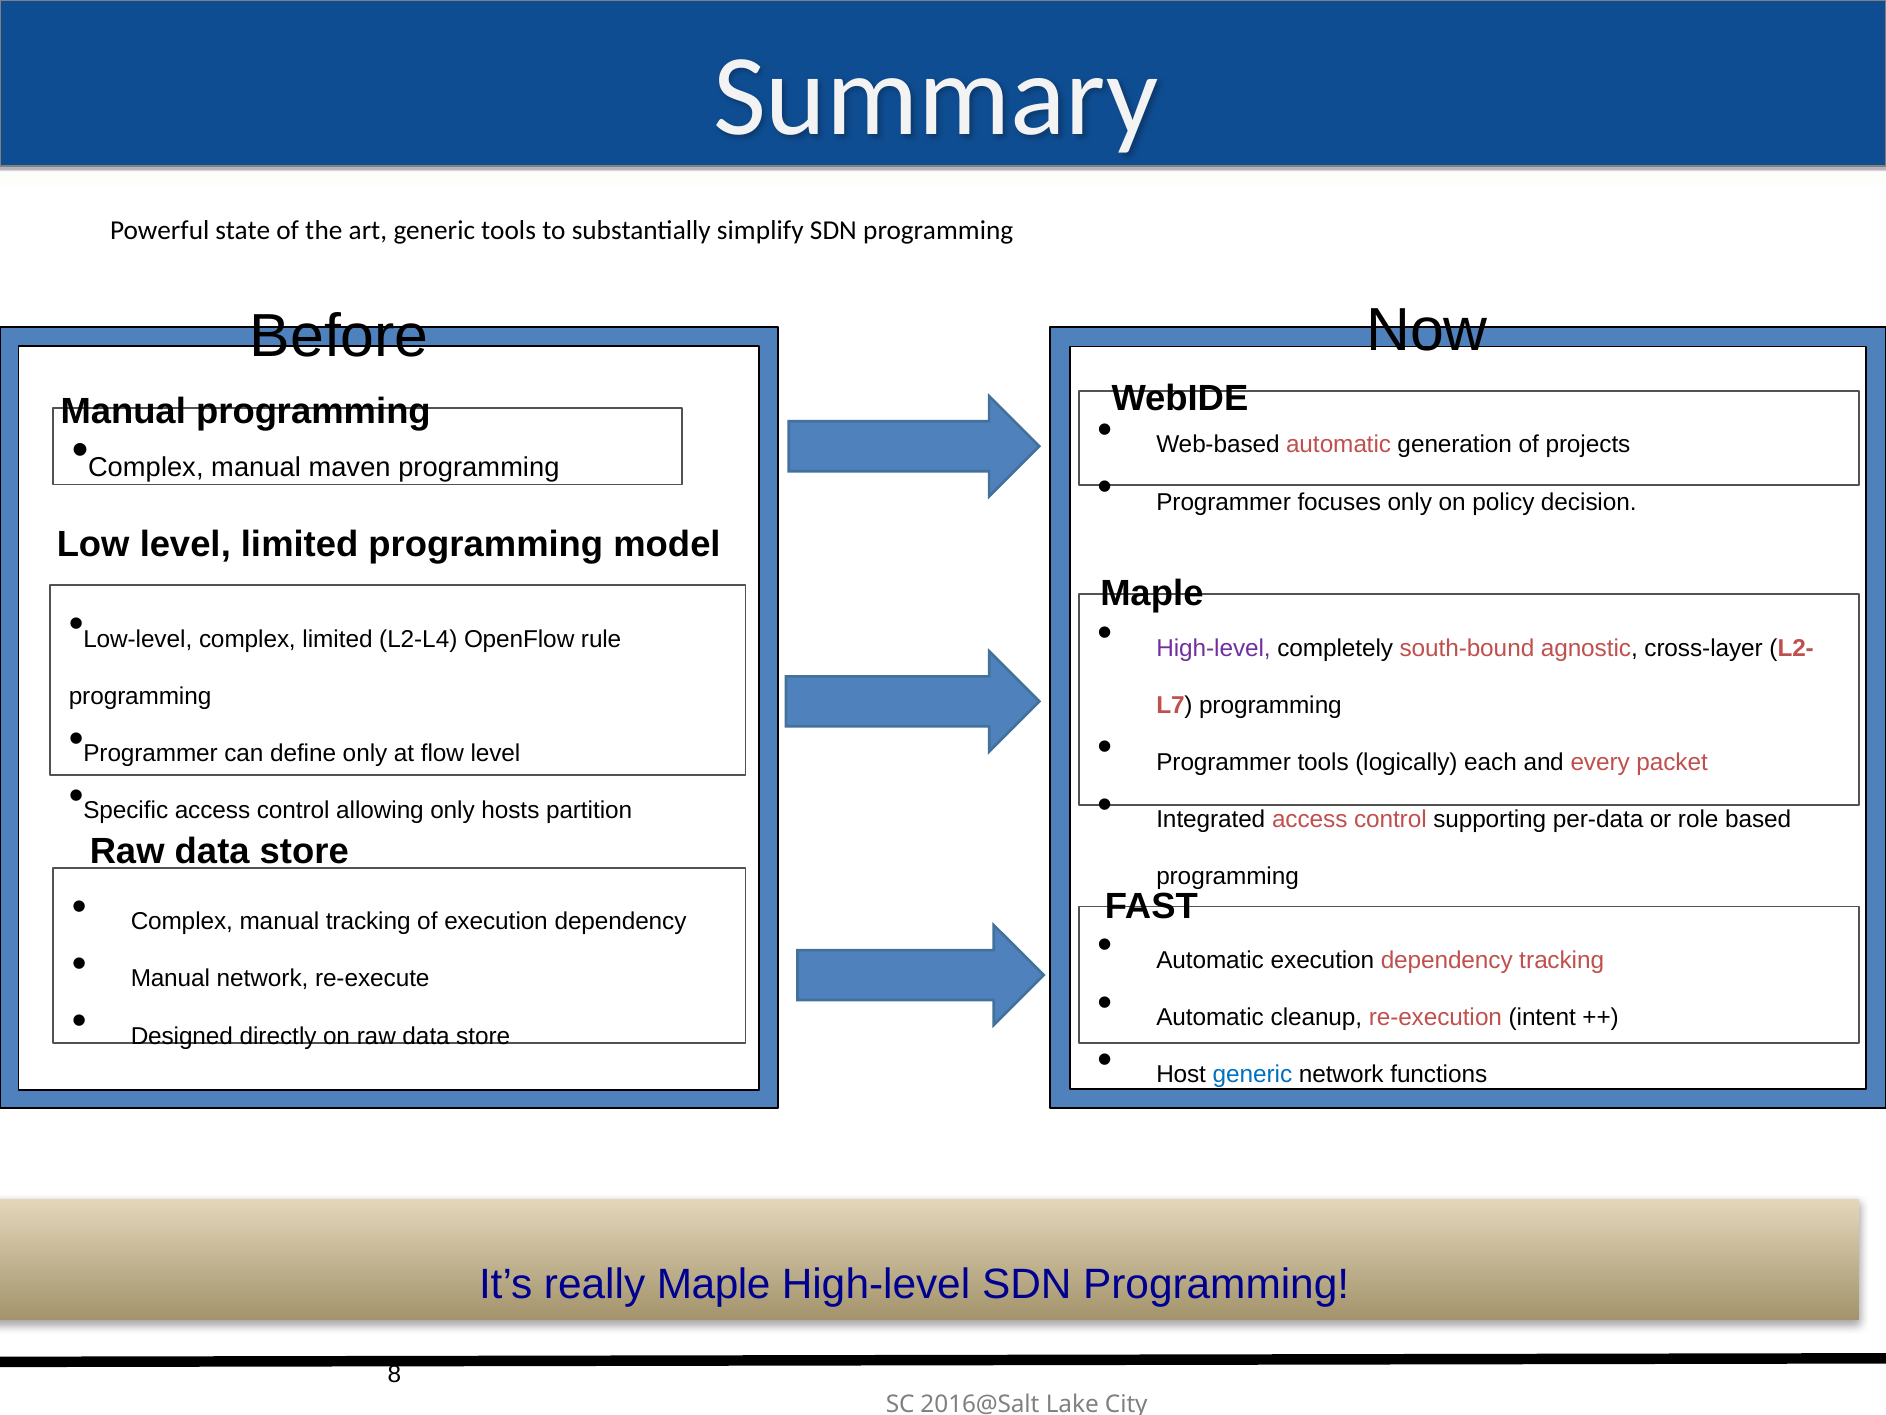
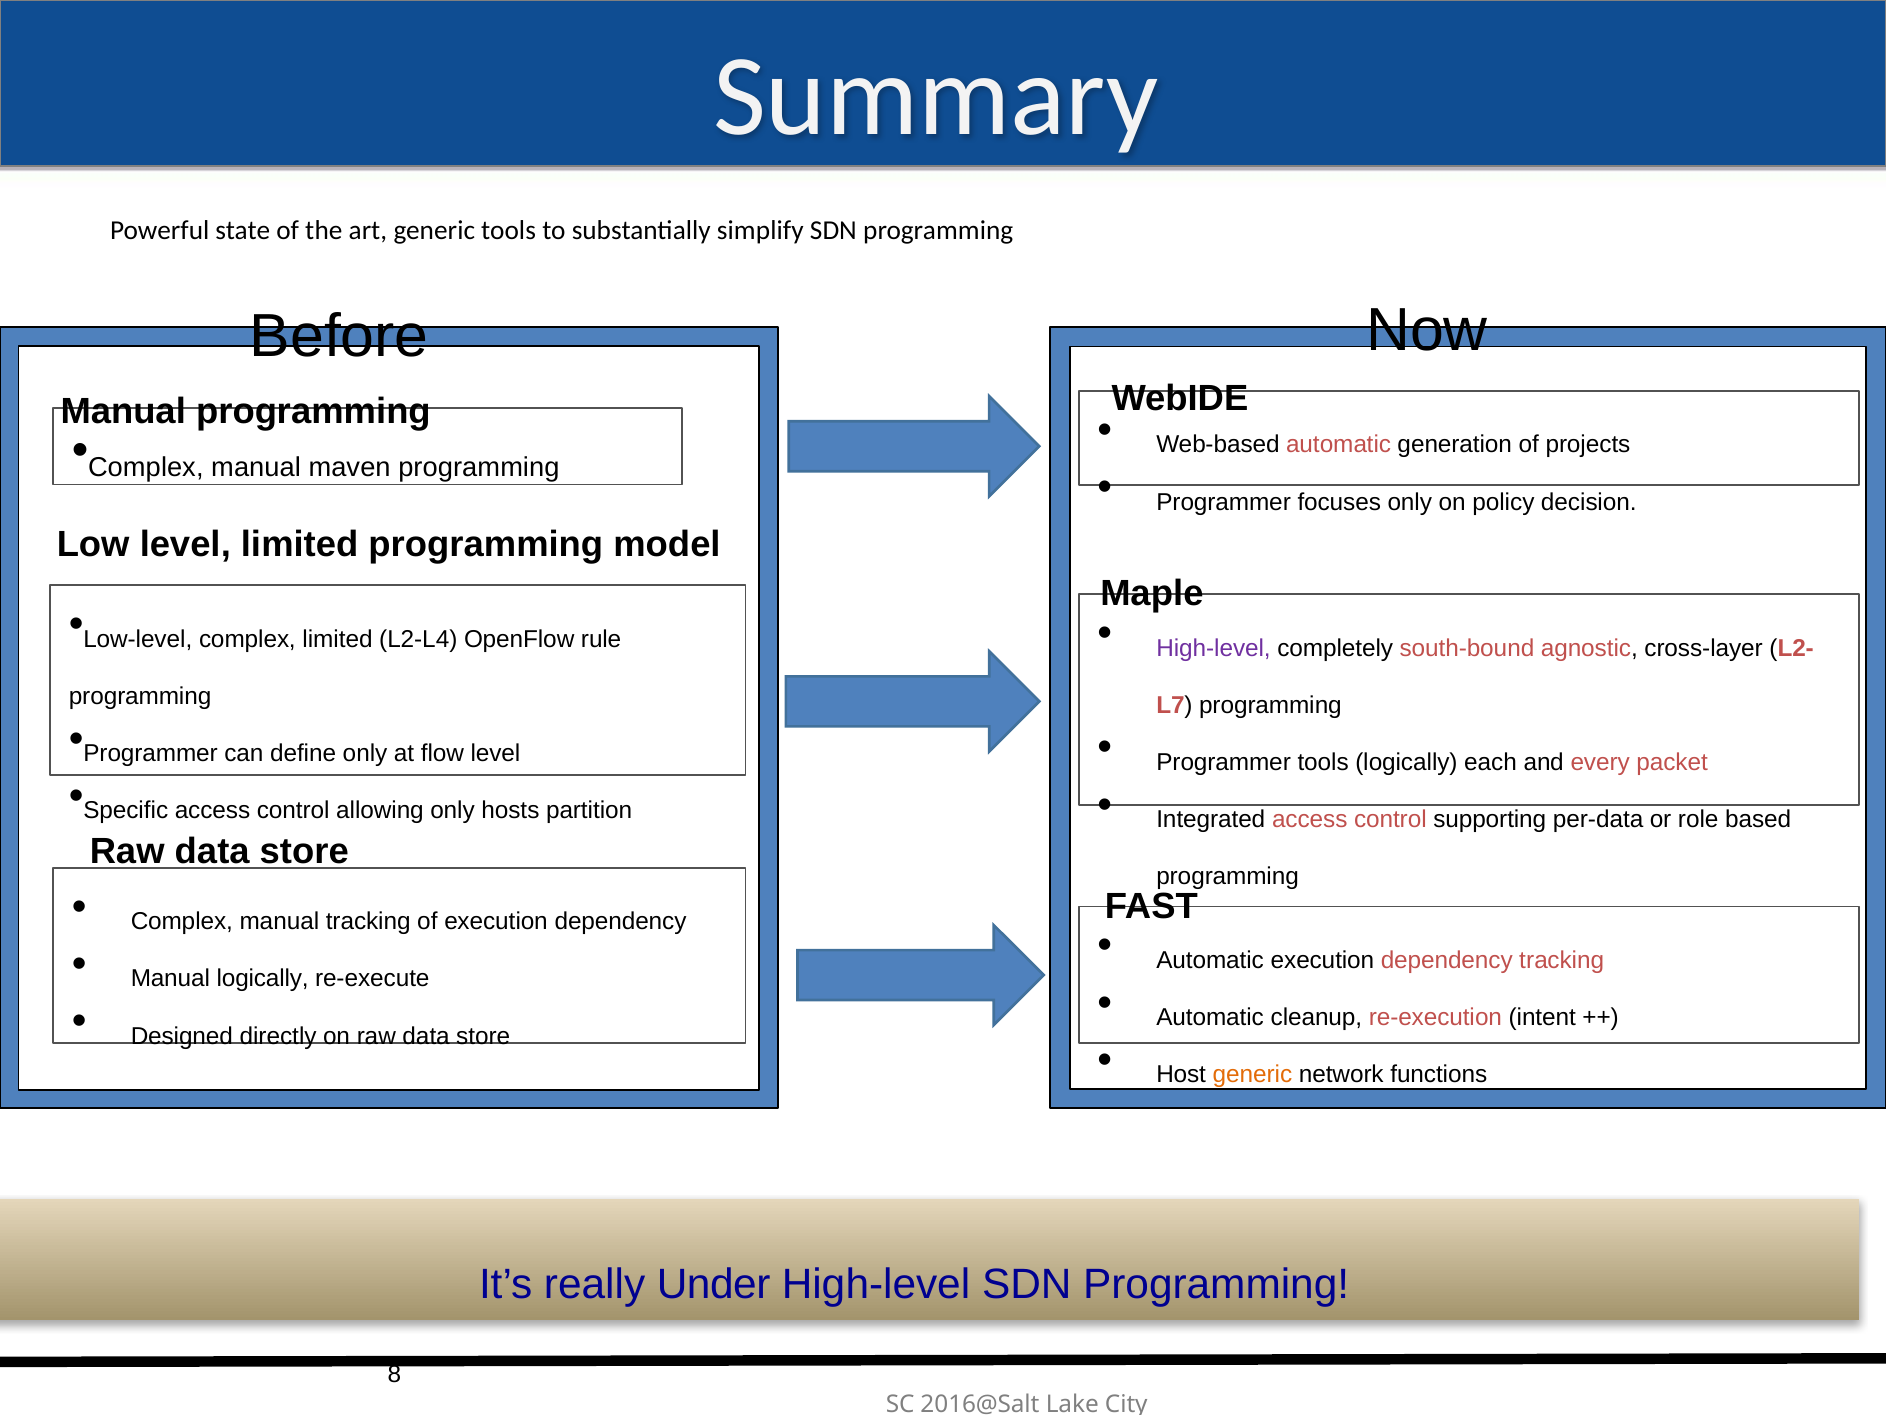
Manual network: network -> logically
generic at (1252, 1074) colour: blue -> orange
really Maple: Maple -> Under
